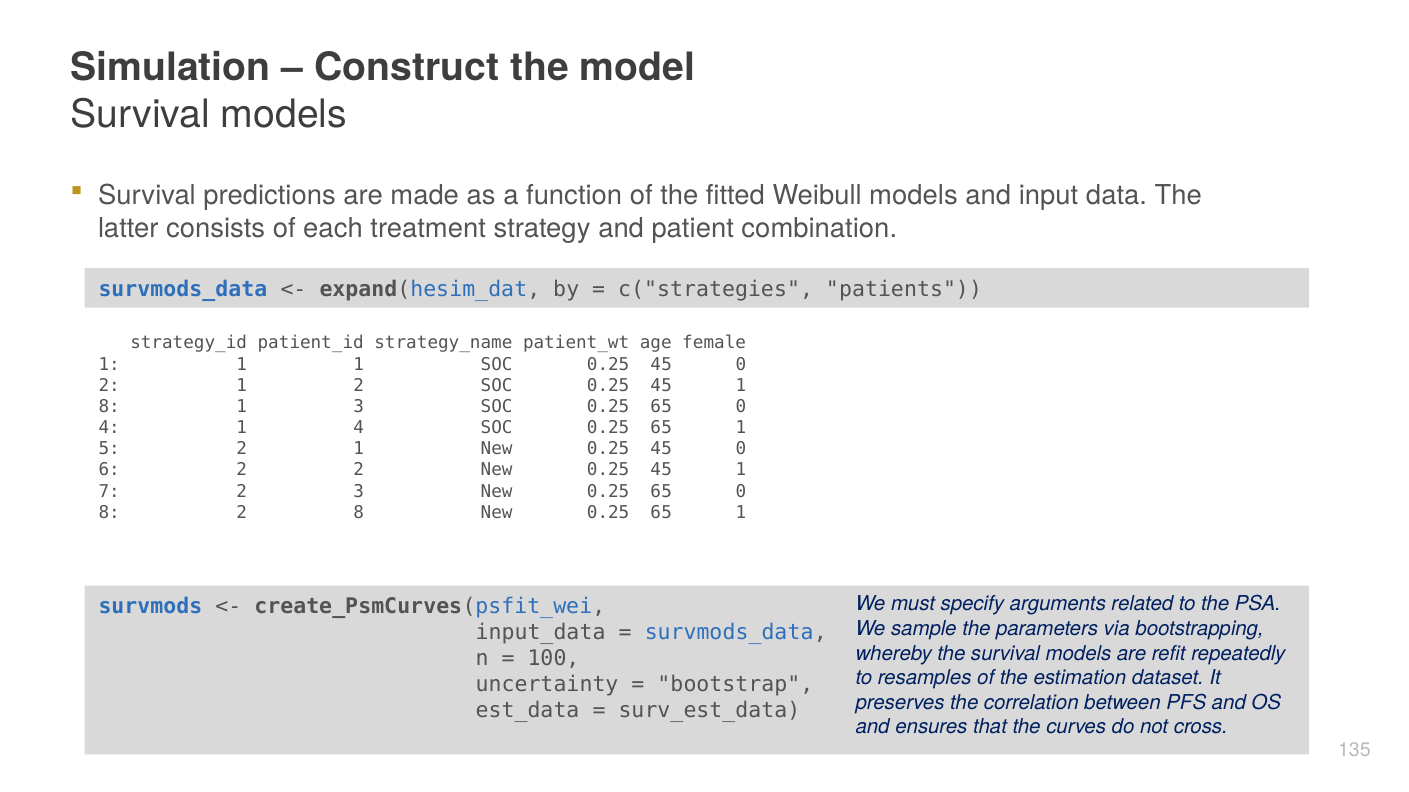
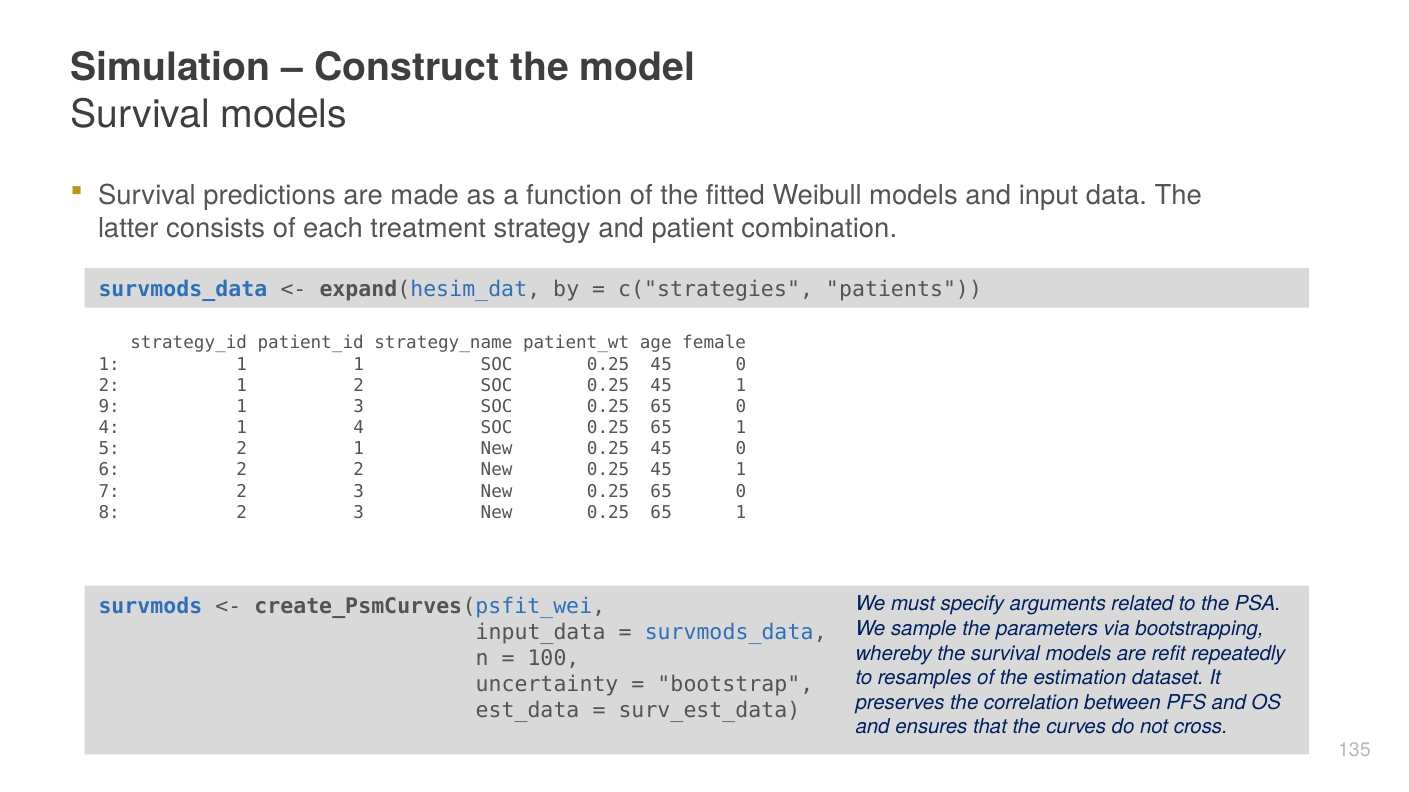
8 at (109, 407): 8 -> 9
8 2 8: 8 -> 3
